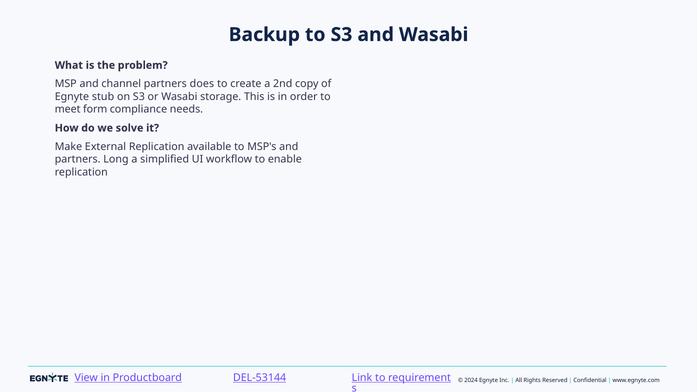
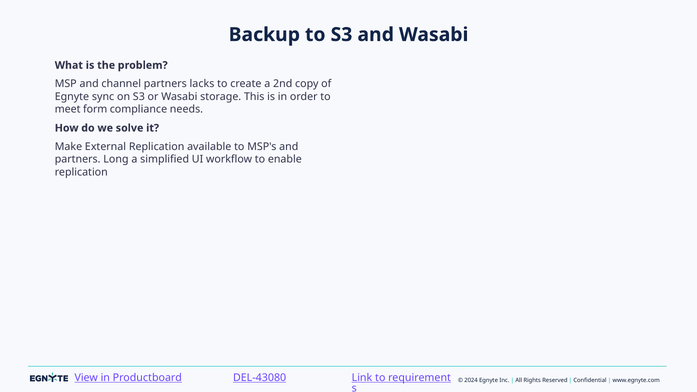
does: does -> lacks
stub: stub -> sync
DEL-53144: DEL-53144 -> DEL-43080
